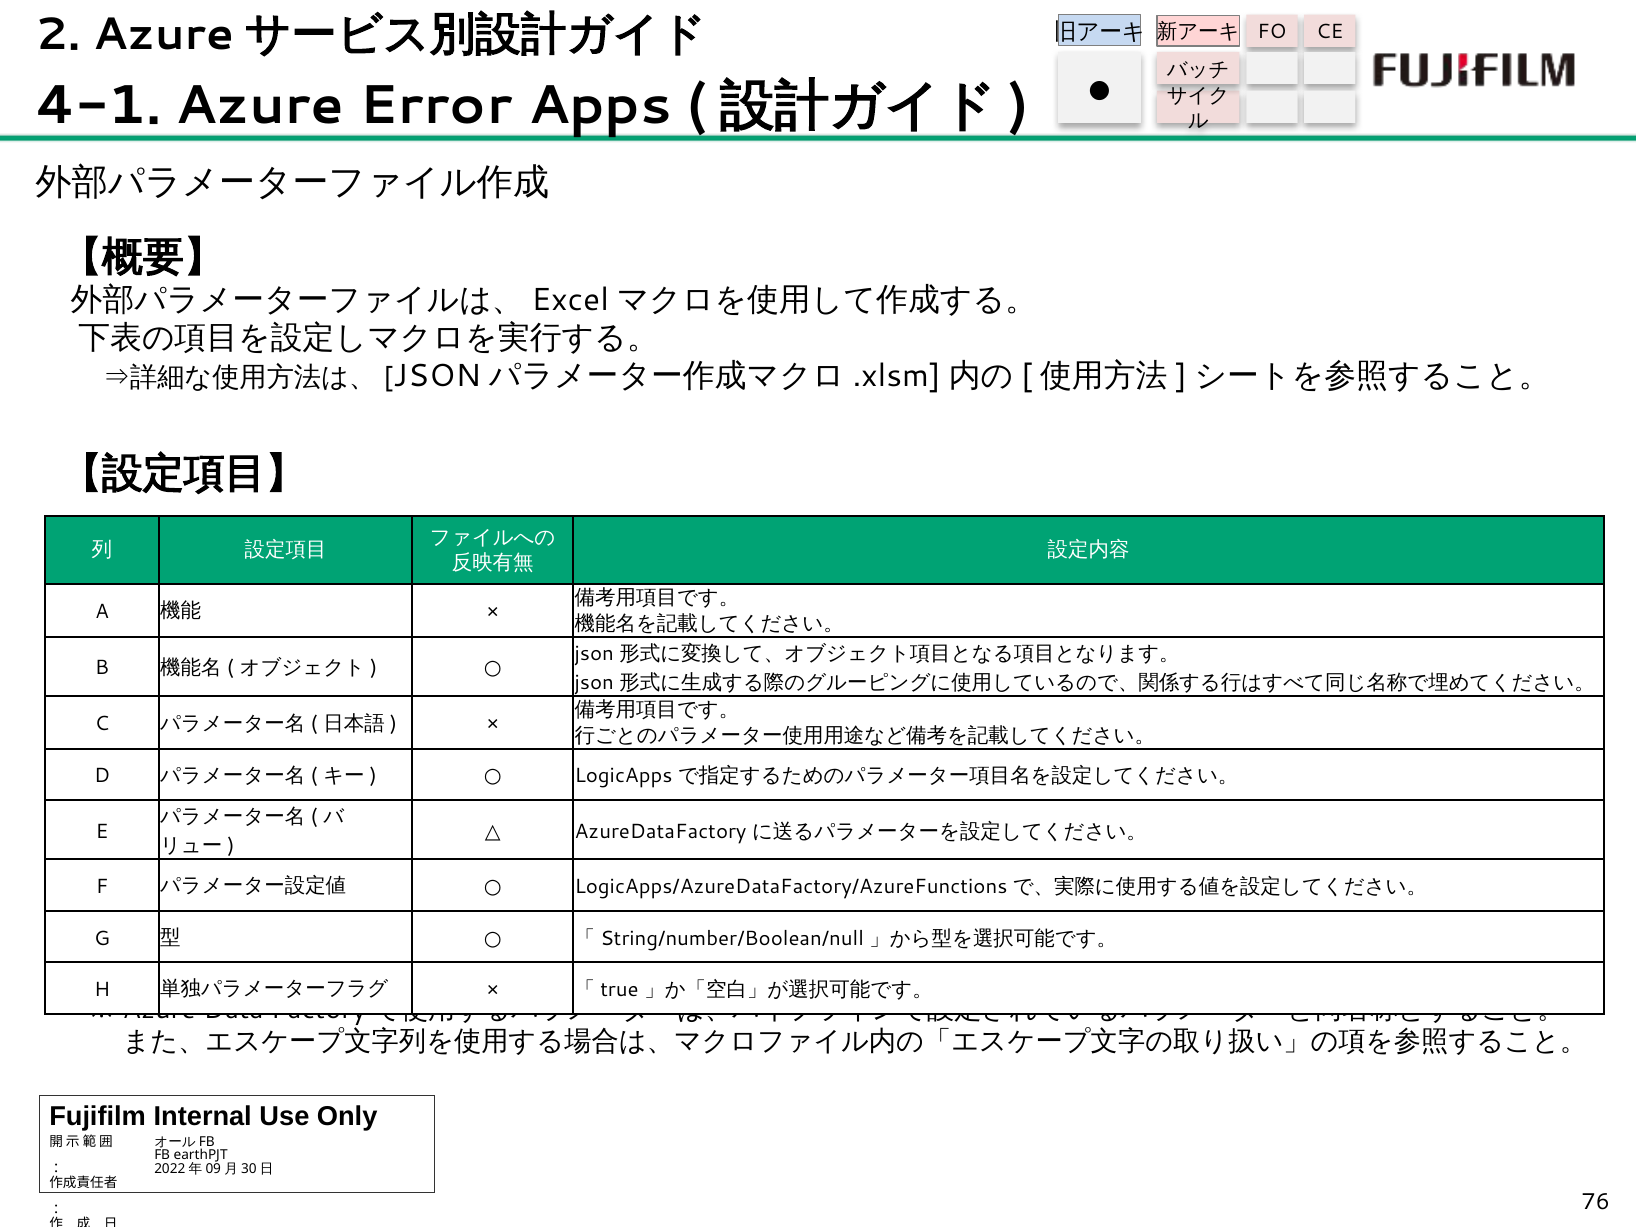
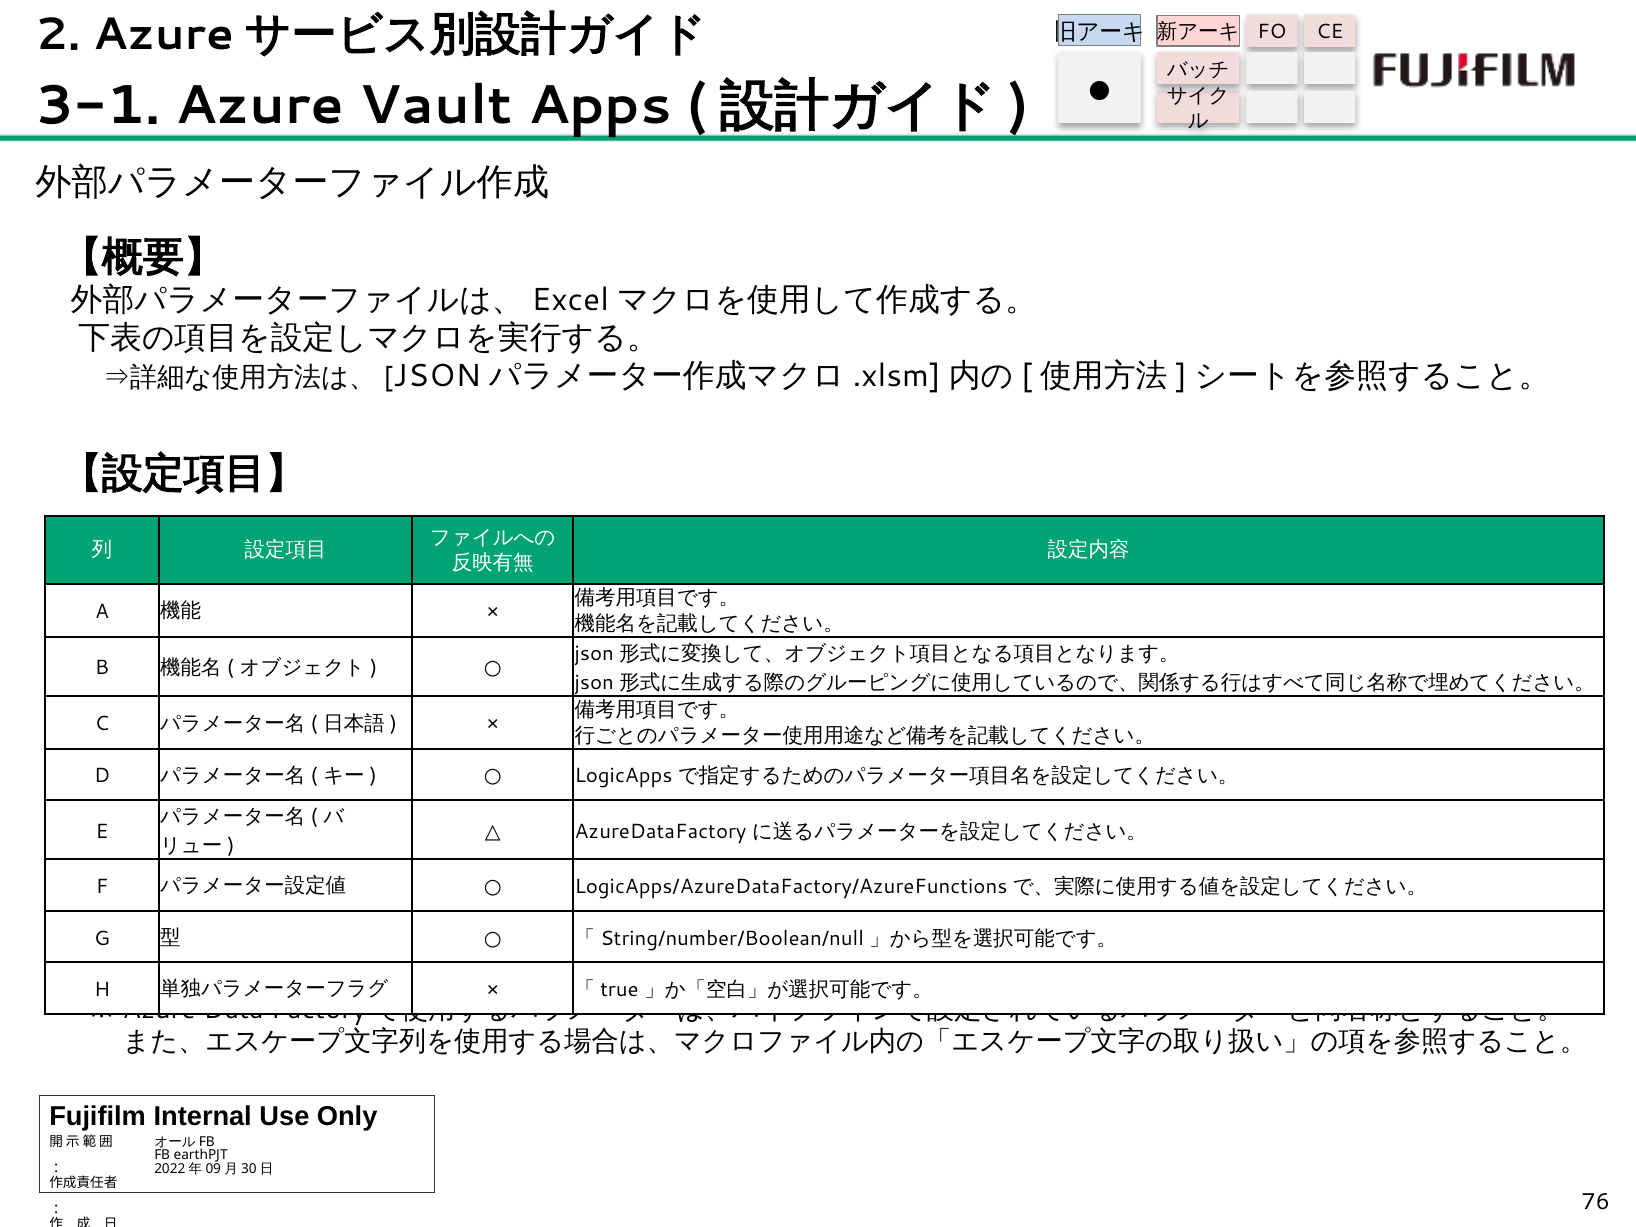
4-1: 4-1 -> 3-1
Error: Error -> Vault
